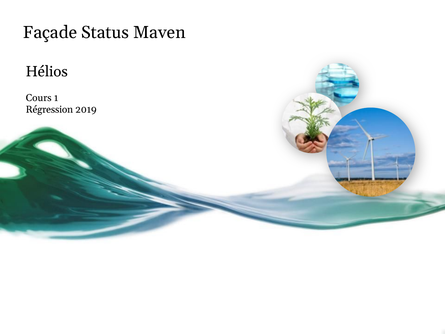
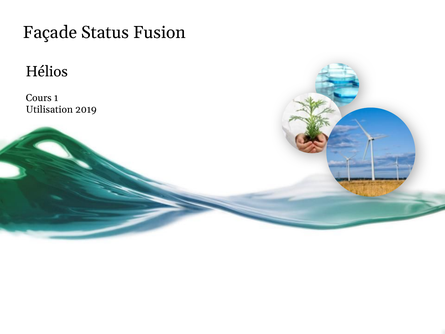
Maven: Maven -> Fusion
Régression: Régression -> Utilisation
